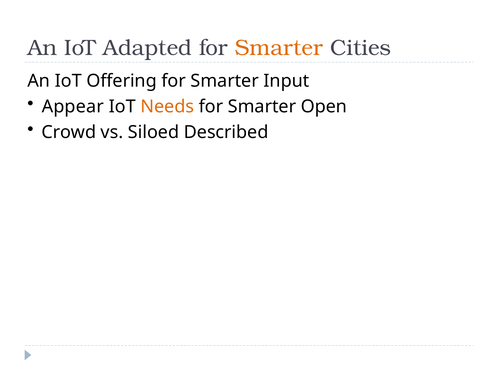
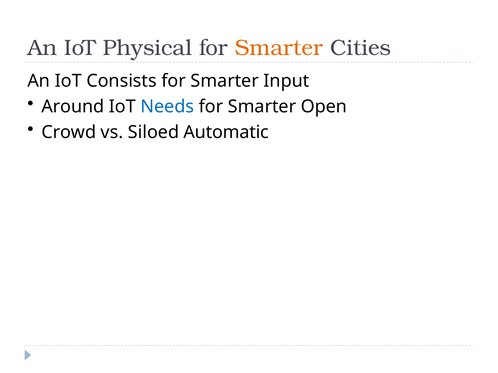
Adapted: Adapted -> Physical
Offering: Offering -> Consists
Appear: Appear -> Around
Needs colour: orange -> blue
Described: Described -> Automatic
